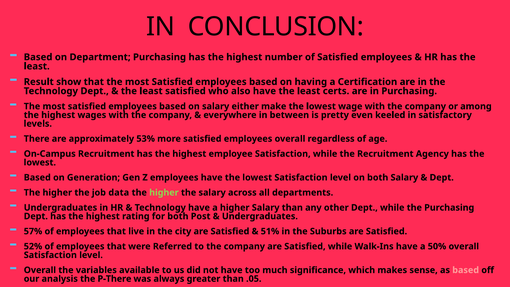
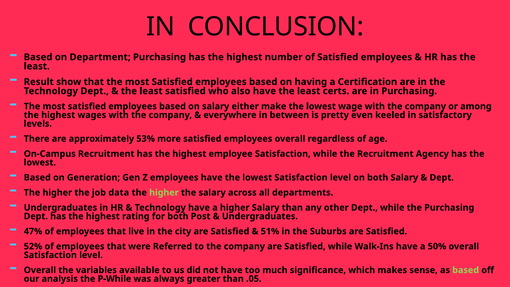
57%: 57% -> 47%
based at (466, 270) colour: pink -> light green
P-There: P-There -> P-While
